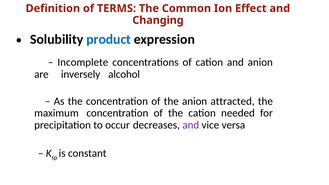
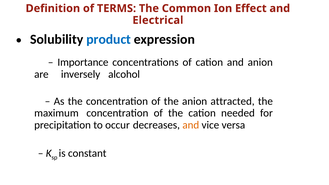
Changing: Changing -> Electrical
Incomplete: Incomplete -> Importance
and at (191, 125) colour: purple -> orange
